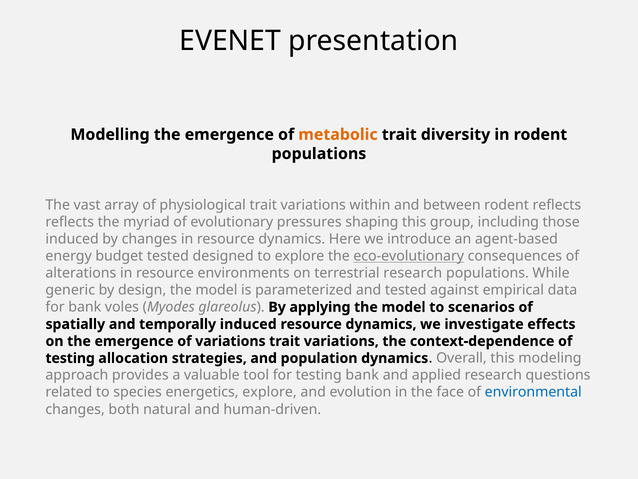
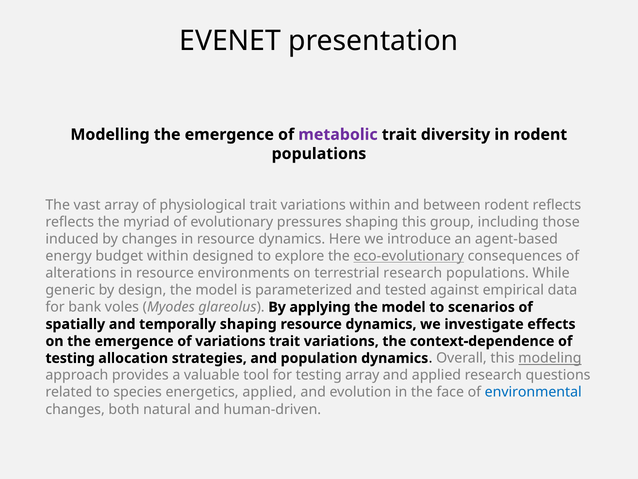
metabolic colour: orange -> purple
budget tested: tested -> within
temporally induced: induced -> shaping
modeling underline: none -> present
testing bank: bank -> array
energetics explore: explore -> applied
